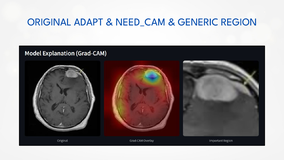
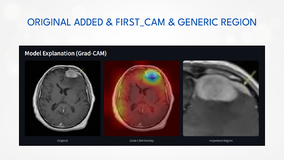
ADAPT: ADAPT -> ADDED
NEED_CAM: NEED_CAM -> FIRST_CAM
